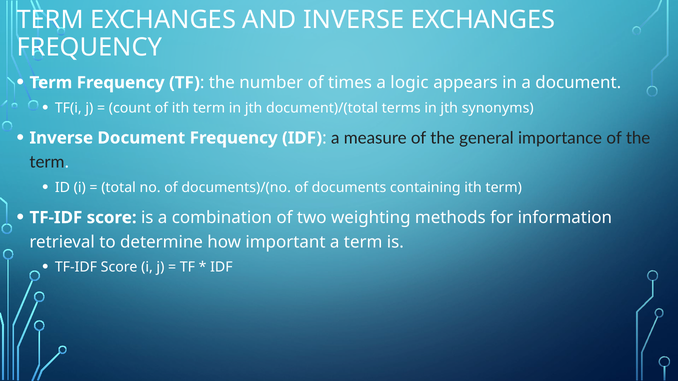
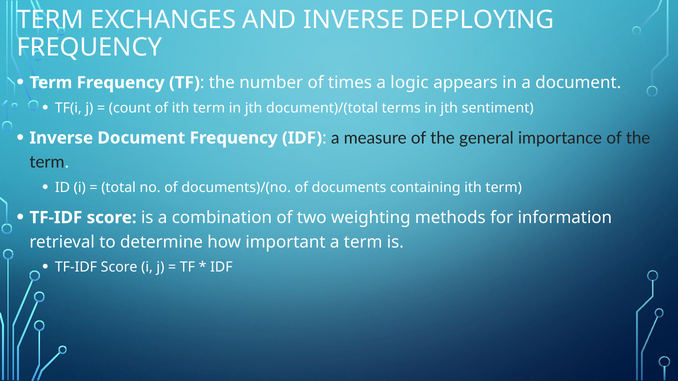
INVERSE EXCHANGES: EXCHANGES -> DEPLOYING
synonyms: synonyms -> sentiment
